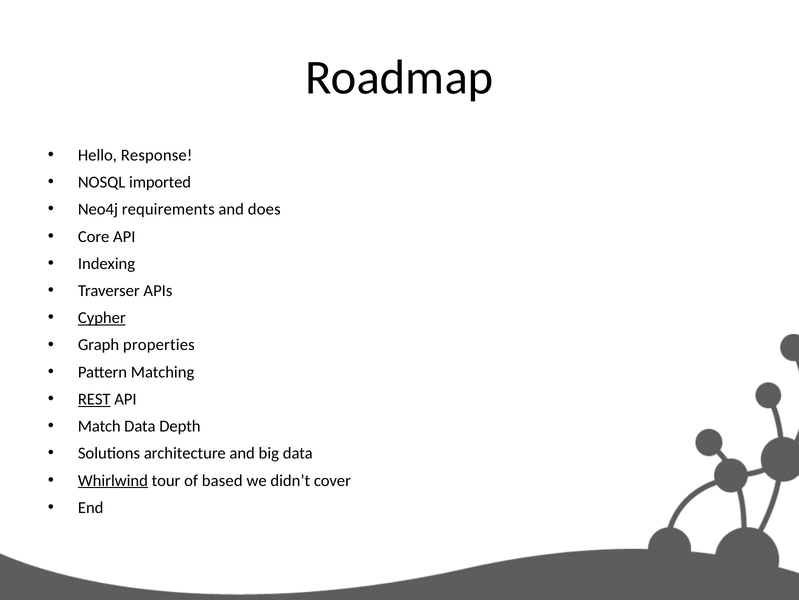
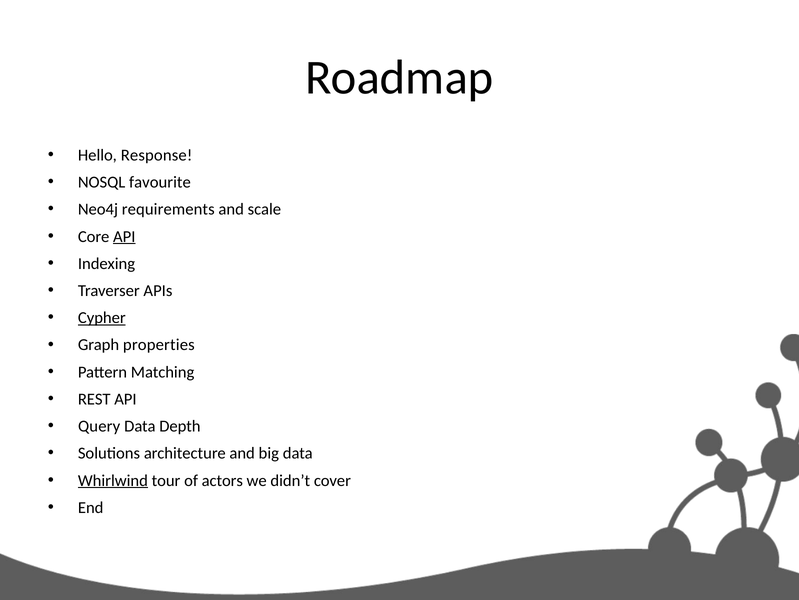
imported: imported -> favourite
does: does -> scale
API at (124, 236) underline: none -> present
REST underline: present -> none
Match: Match -> Query
based: based -> actors
